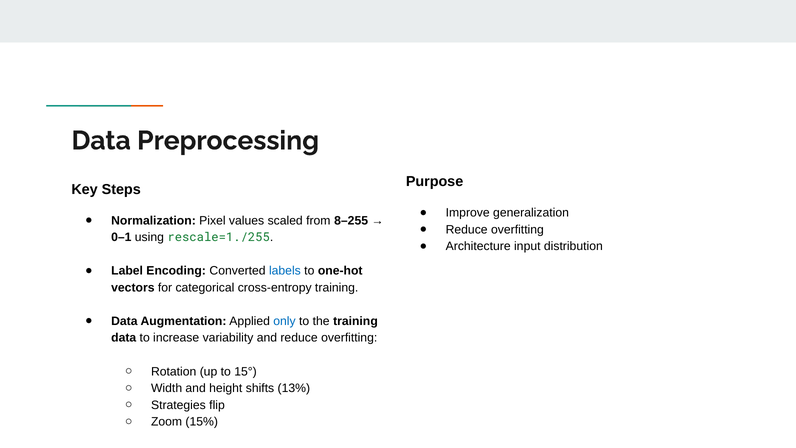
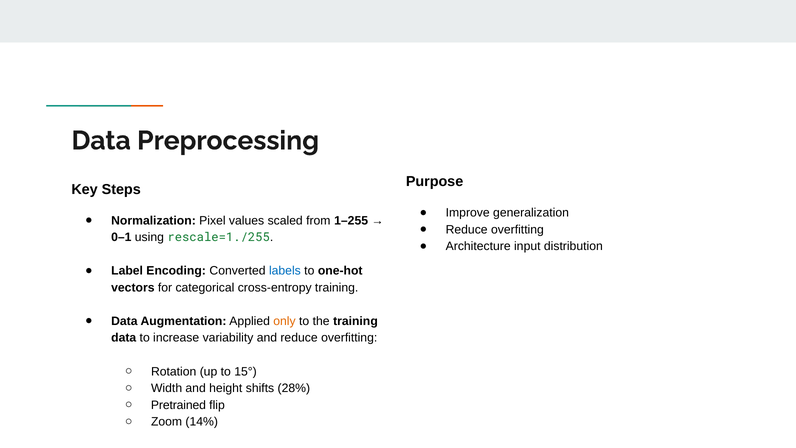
8–255: 8–255 -> 1–255
only colour: blue -> orange
13%: 13% -> 28%
Strategies: Strategies -> Pretrained
15%: 15% -> 14%
